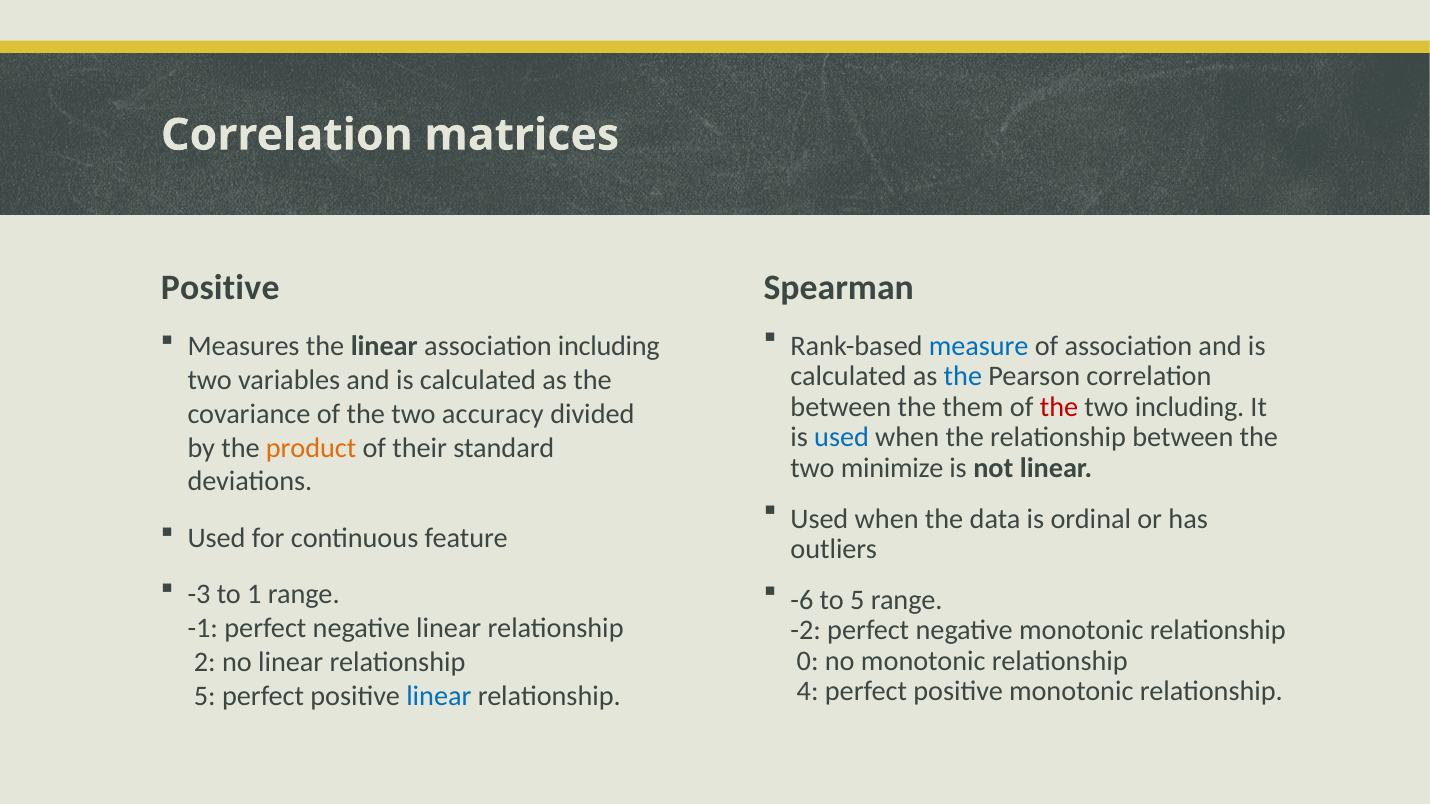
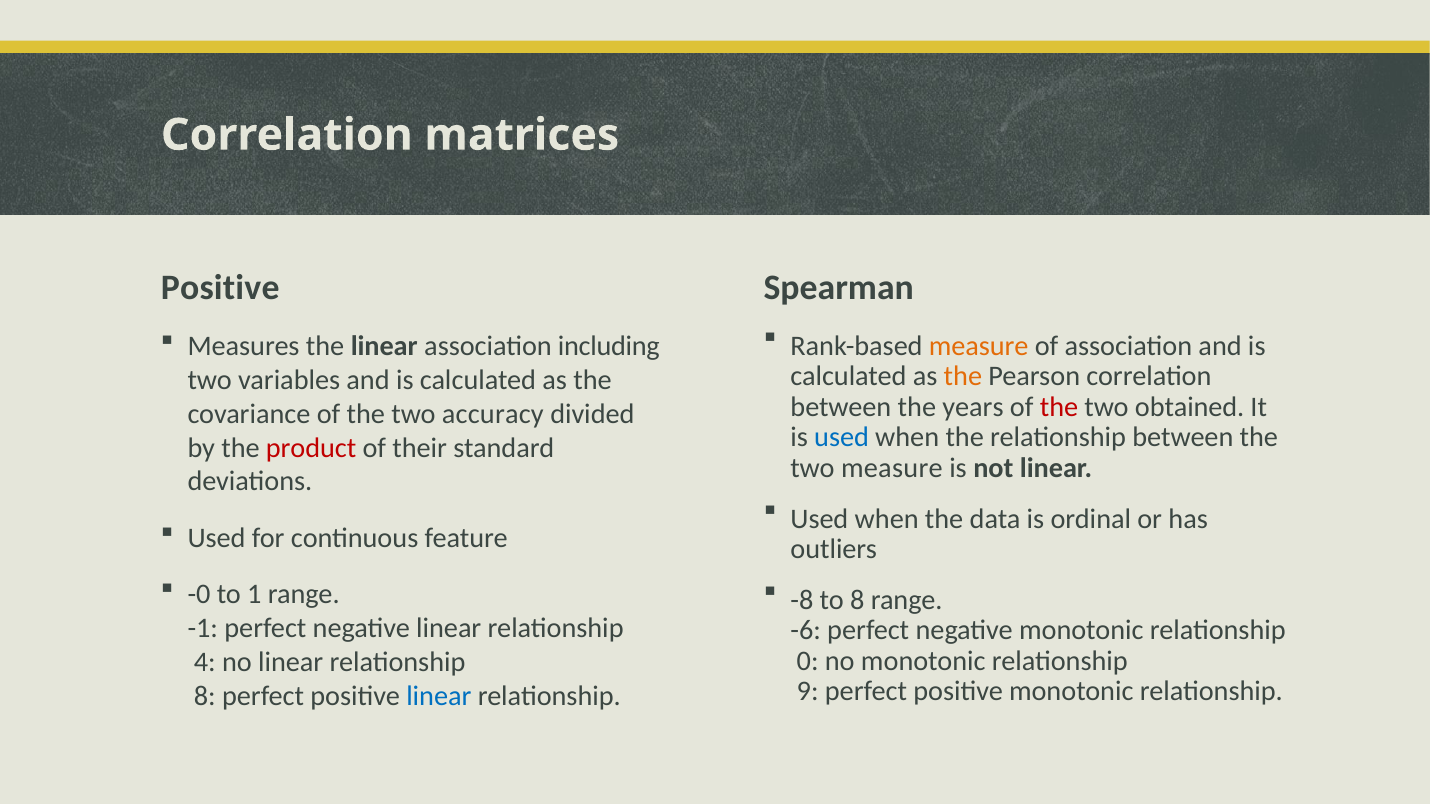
measure at (979, 346) colour: blue -> orange
the at (963, 377) colour: blue -> orange
them: them -> years
two including: including -> obtained
product colour: orange -> red
two minimize: minimize -> measure
-3: -3 -> -0
-6: -6 -> -8
to 5: 5 -> 8
-2: -2 -> -6
2: 2 -> 4
4: 4 -> 9
5 at (205, 696): 5 -> 8
